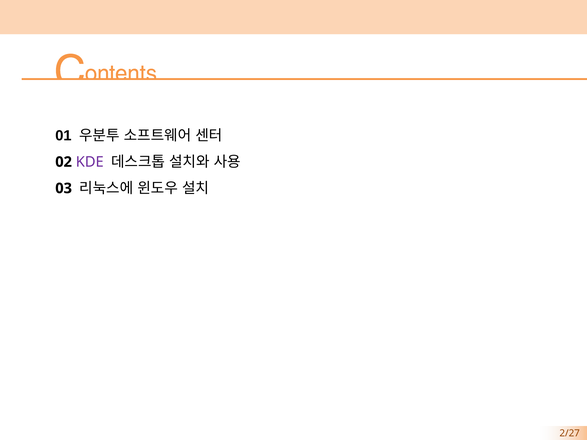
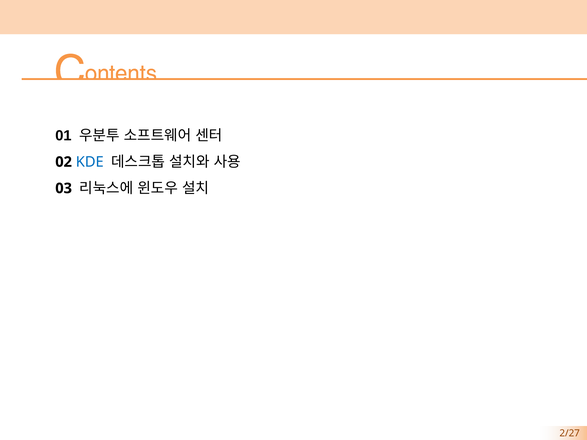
KDE colour: purple -> blue
